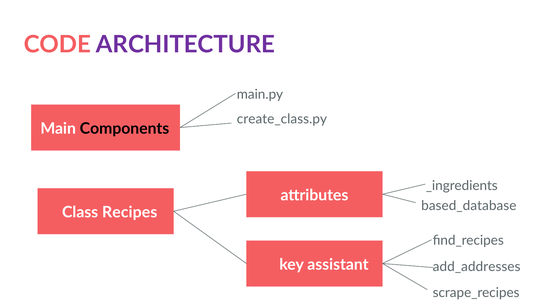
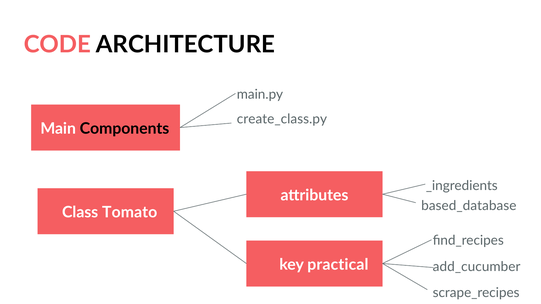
ARCHITECTURE colour: purple -> black
Recipes: Recipes -> Tomato
assistant: assistant -> practical
add_addresses: add_addresses -> add_cucumber
